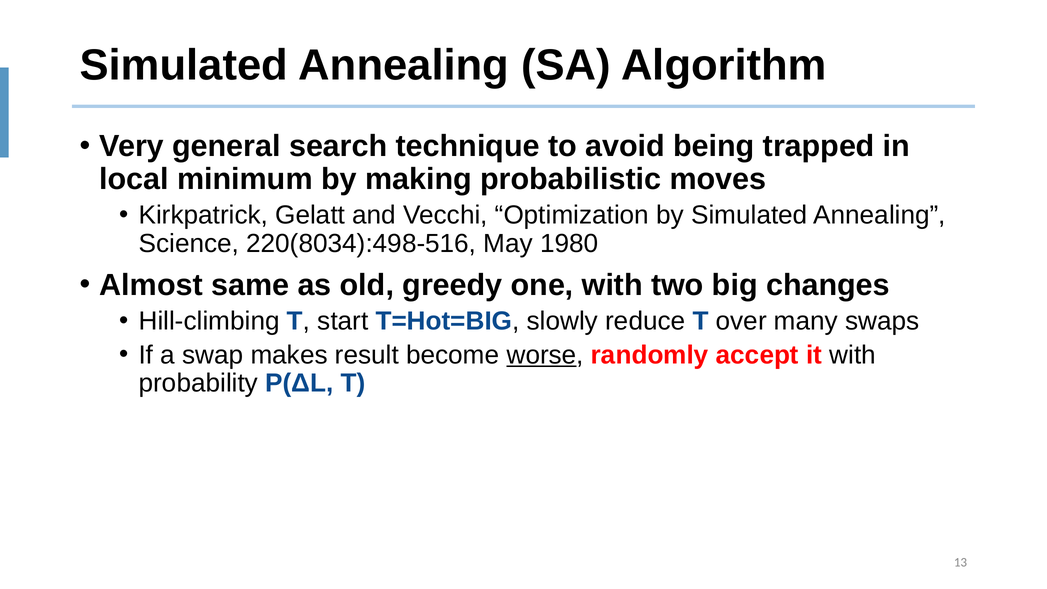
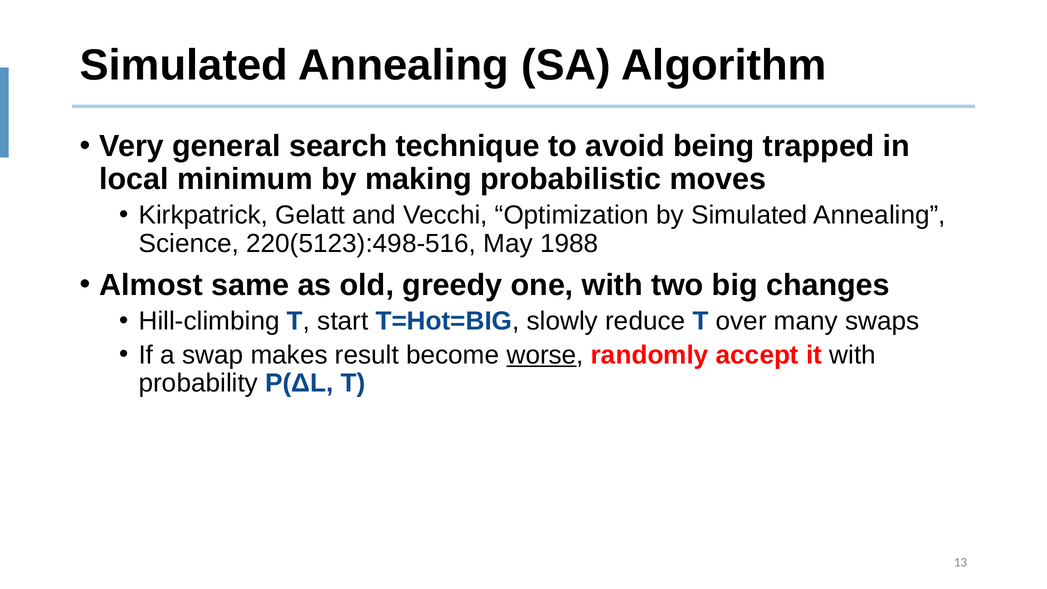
220(8034):498-516: 220(8034):498-516 -> 220(5123):498-516
1980: 1980 -> 1988
